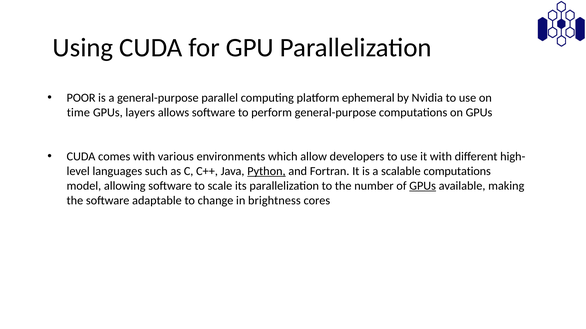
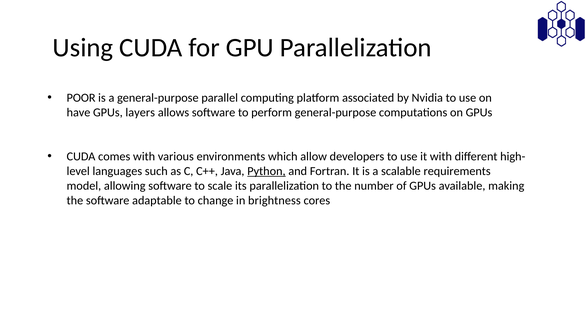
ephemeral: ephemeral -> associated
time: time -> have
scalable computations: computations -> requirements
GPUs at (423, 186) underline: present -> none
